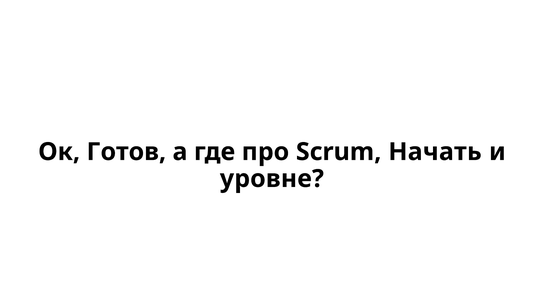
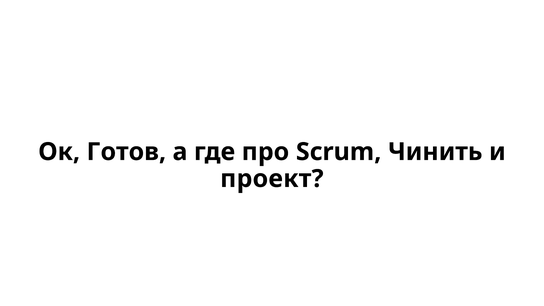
Начать: Начать -> Чинить
уровне: уровне -> проект
